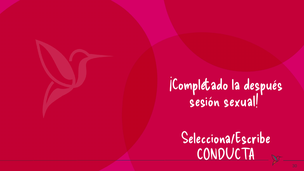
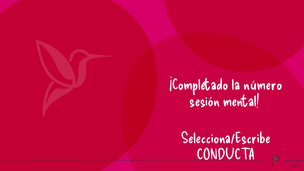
después: después -> número
sexual: sexual -> mental
